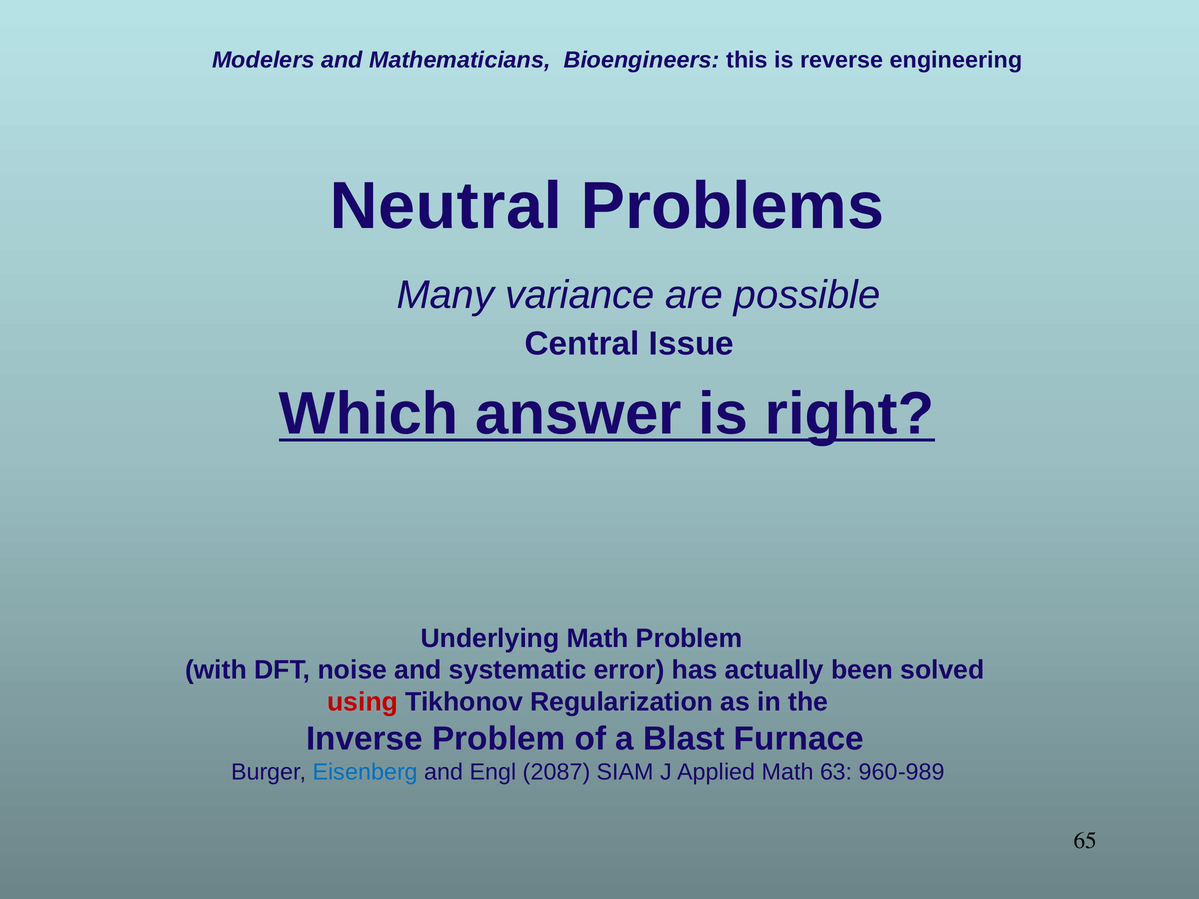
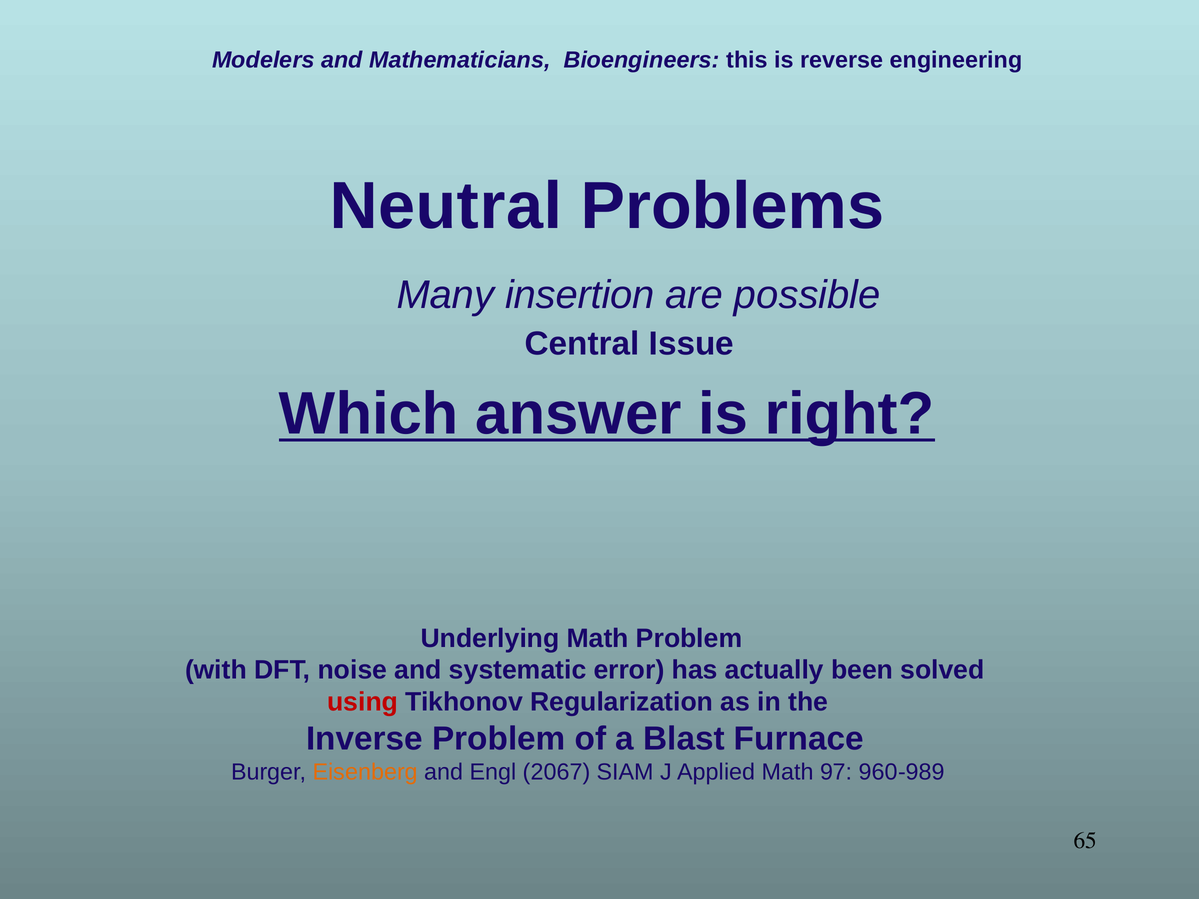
variance: variance -> insertion
Eisenberg colour: blue -> orange
2087: 2087 -> 2067
63: 63 -> 97
